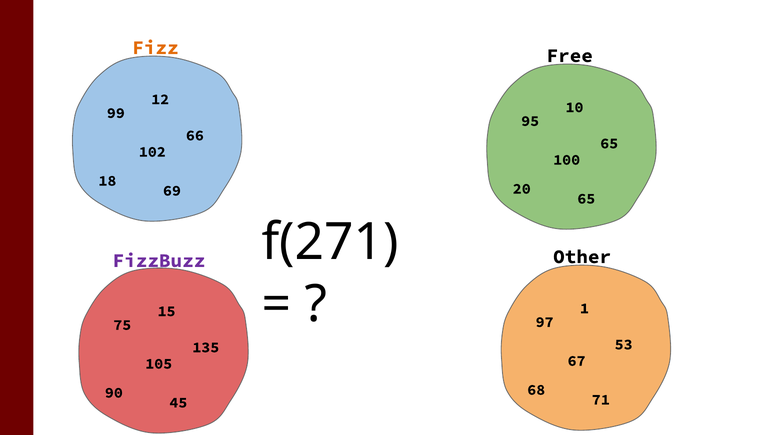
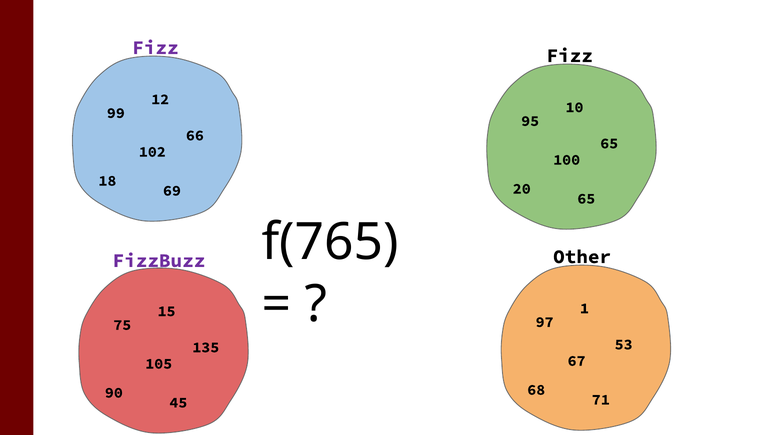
Fizz at (155, 48) colour: orange -> purple
Free at (570, 56): Free -> Fizz
f(271: f(271 -> f(765
